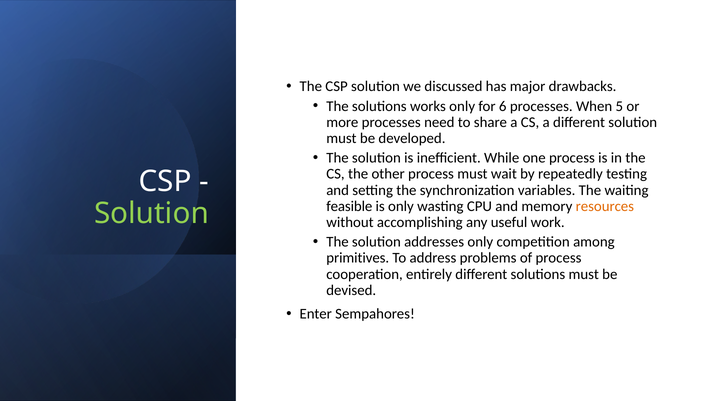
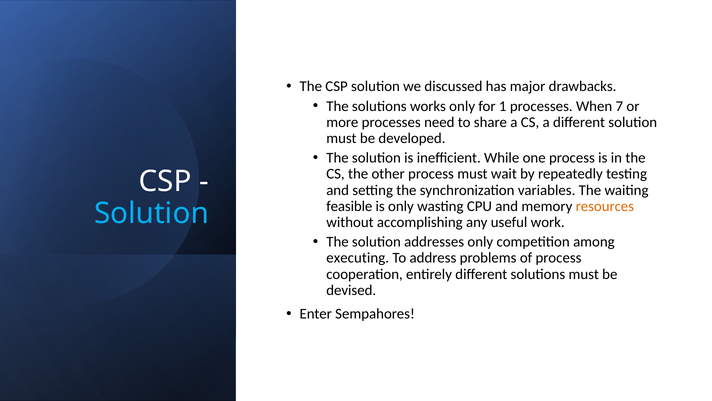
6: 6 -> 1
5: 5 -> 7
Solution at (151, 213) colour: light green -> light blue
primitives: primitives -> executing
